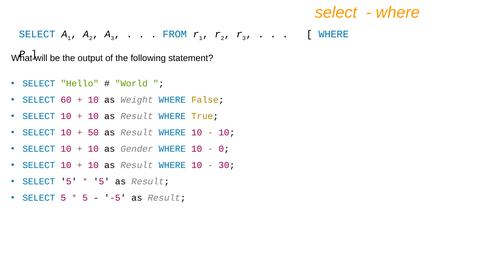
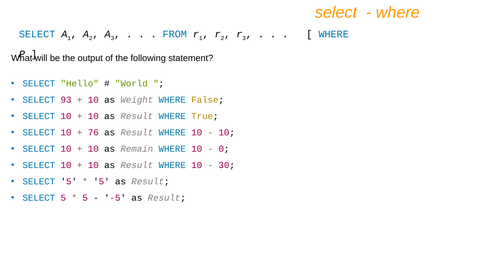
60: 60 -> 93
50: 50 -> 76
Gender: Gender -> Remain
